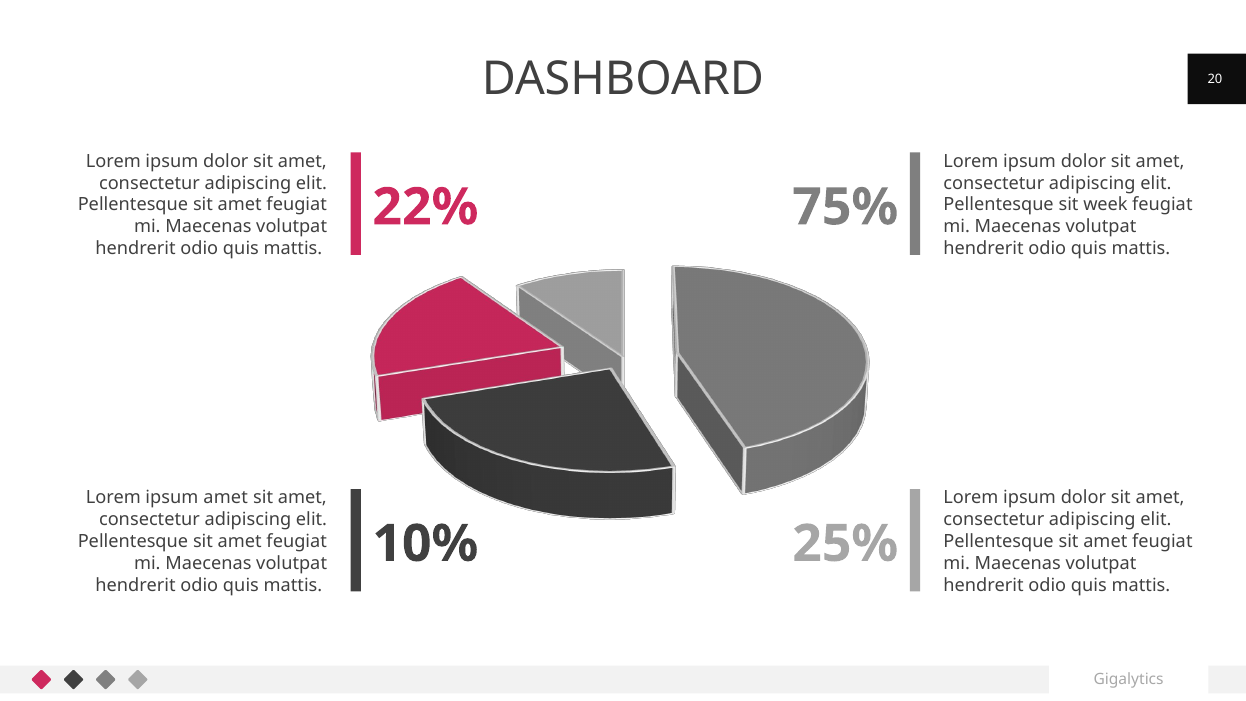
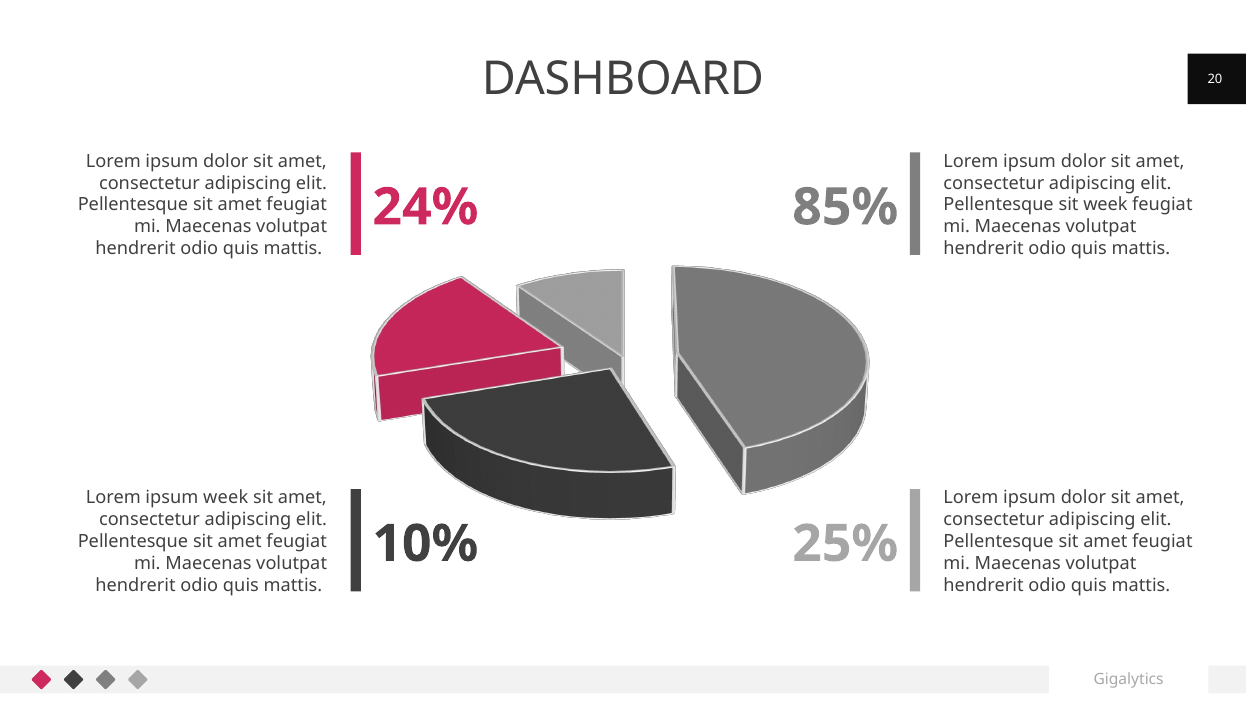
22%: 22% -> 24%
75%: 75% -> 85%
ipsum amet: amet -> week
